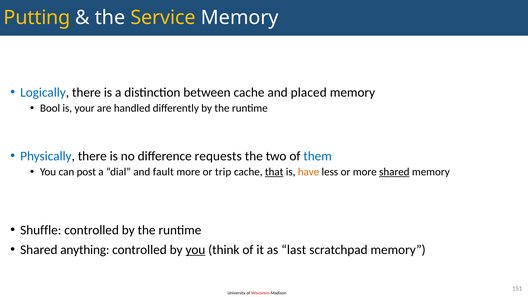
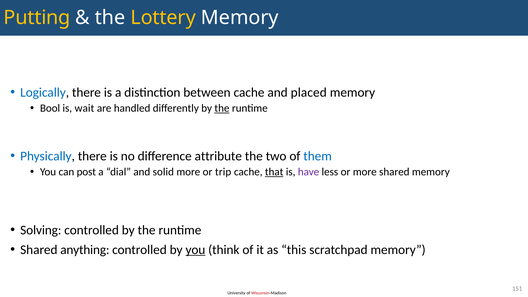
Service: Service -> Lottery
your: your -> wait
the at (222, 108) underline: none -> present
requests: requests -> attribute
fault: fault -> solid
have colour: orange -> purple
shared at (394, 172) underline: present -> none
Shuffle: Shuffle -> Solving
last: last -> this
